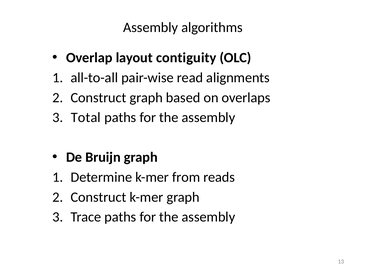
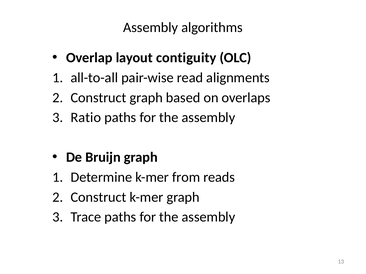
Total: Total -> Ratio
